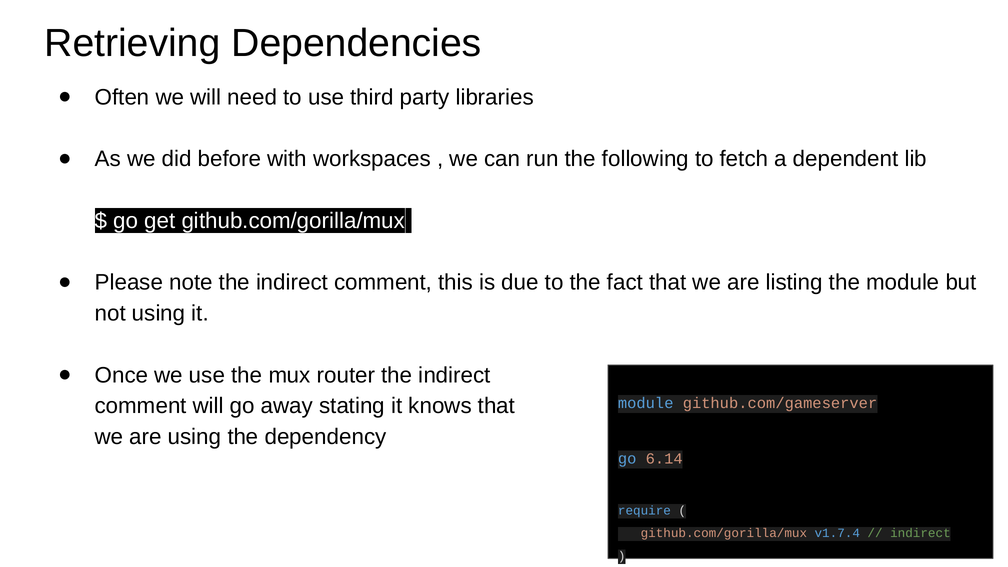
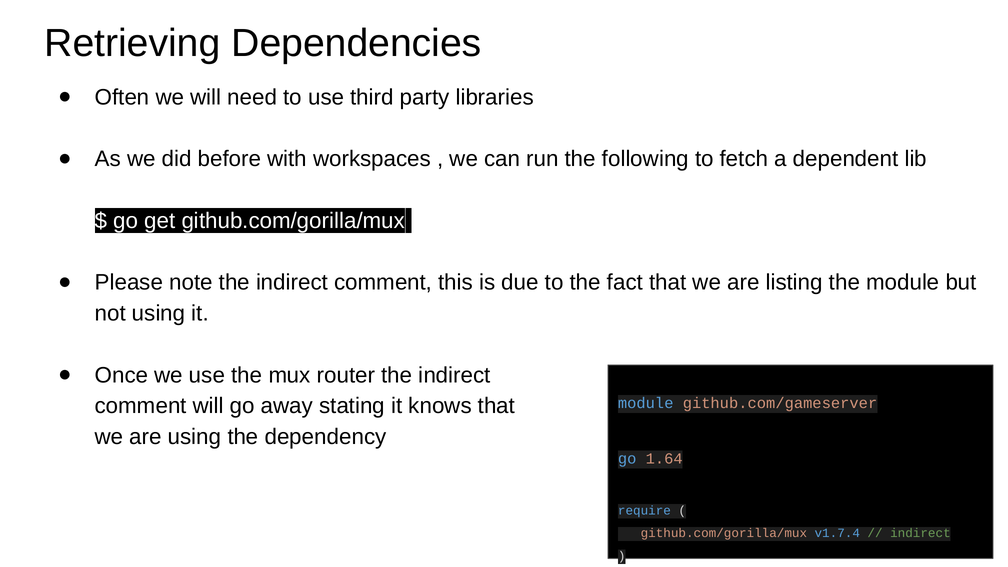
6.14: 6.14 -> 1.64
